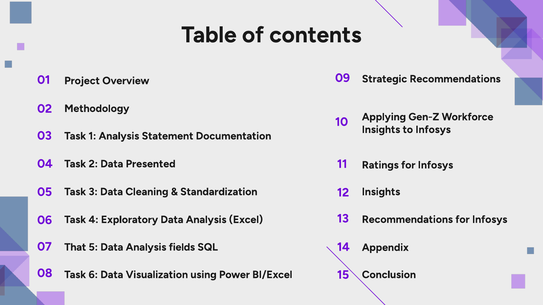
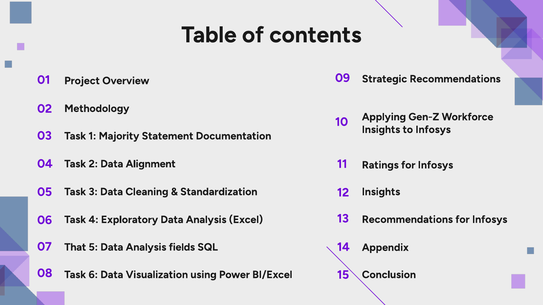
1 Analysis: Analysis -> Majority
Presented: Presented -> Alignment
